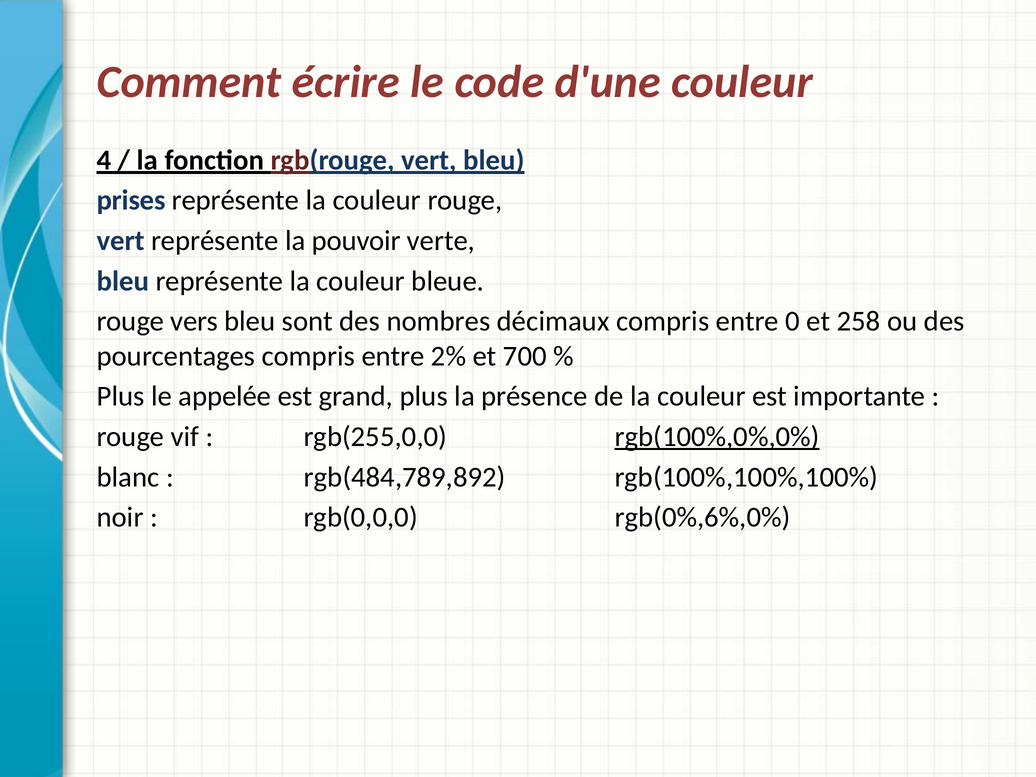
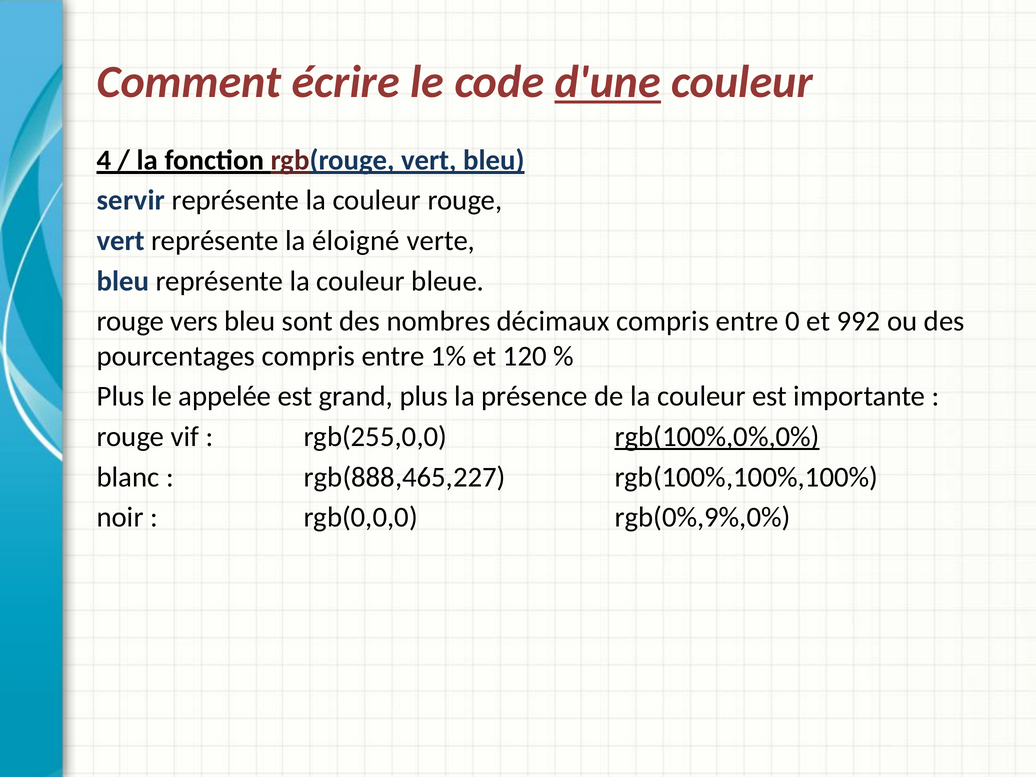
d'une underline: none -> present
prises: prises -> servir
pouvoir: pouvoir -> éloigné
258: 258 -> 992
2%: 2% -> 1%
700: 700 -> 120
rgb(484,789,892: rgb(484,789,892 -> rgb(888,465,227
rgb(0%,6%,0%: rgb(0%,6%,0% -> rgb(0%,9%,0%
